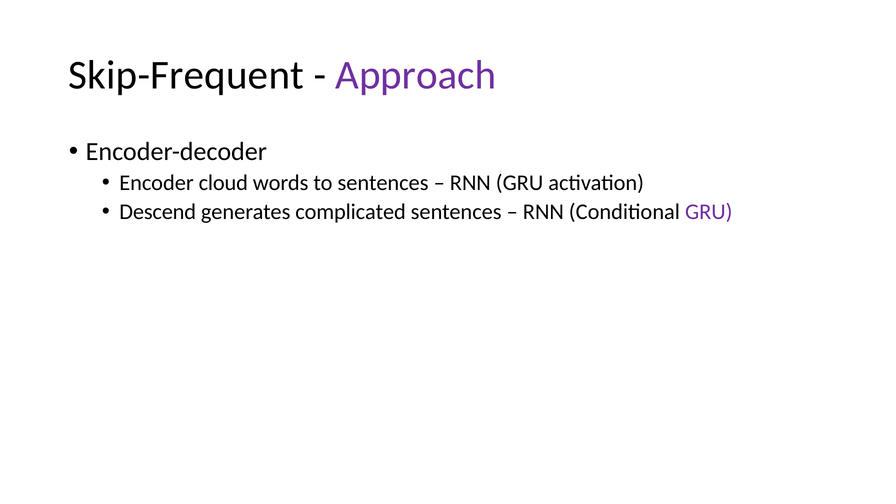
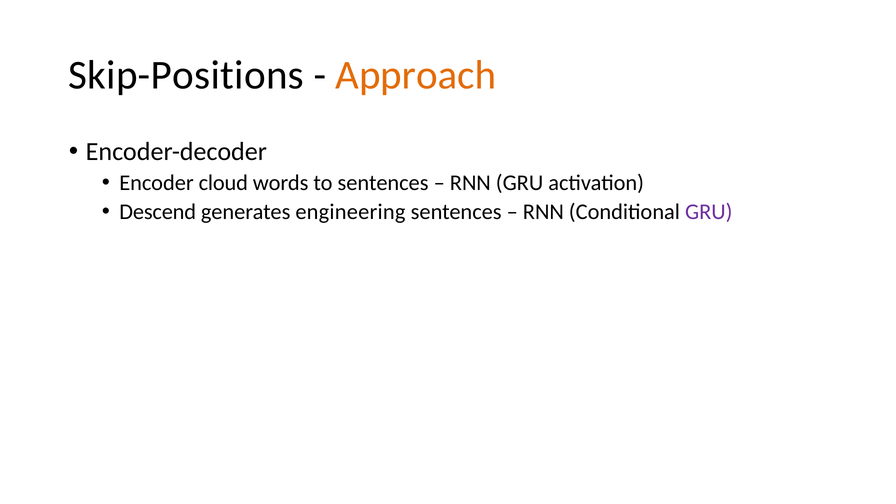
Skip-Frequent: Skip-Frequent -> Skip-Positions
Approach colour: purple -> orange
complicated: complicated -> engineering
